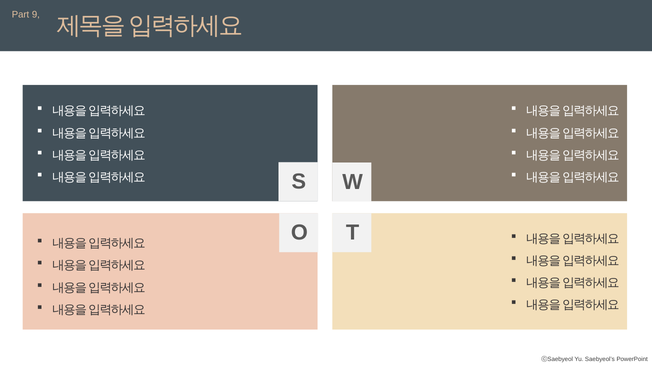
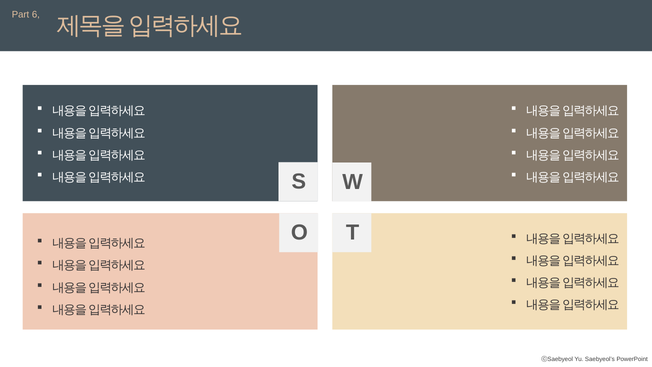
9: 9 -> 6
